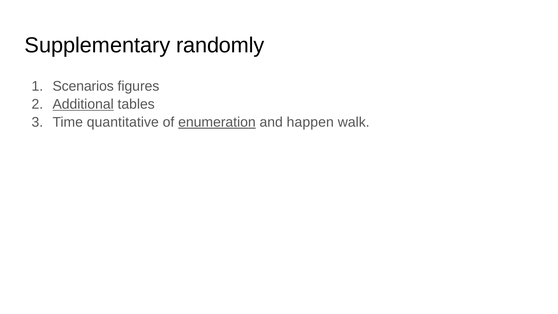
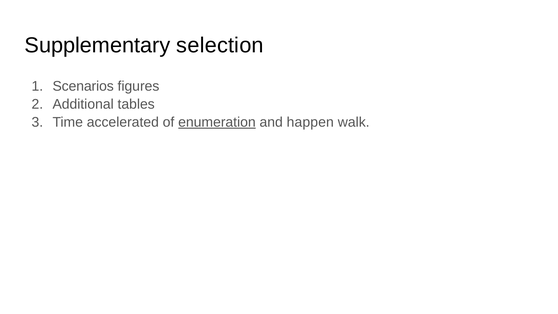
randomly: randomly -> selection
Additional underline: present -> none
quantitative: quantitative -> accelerated
